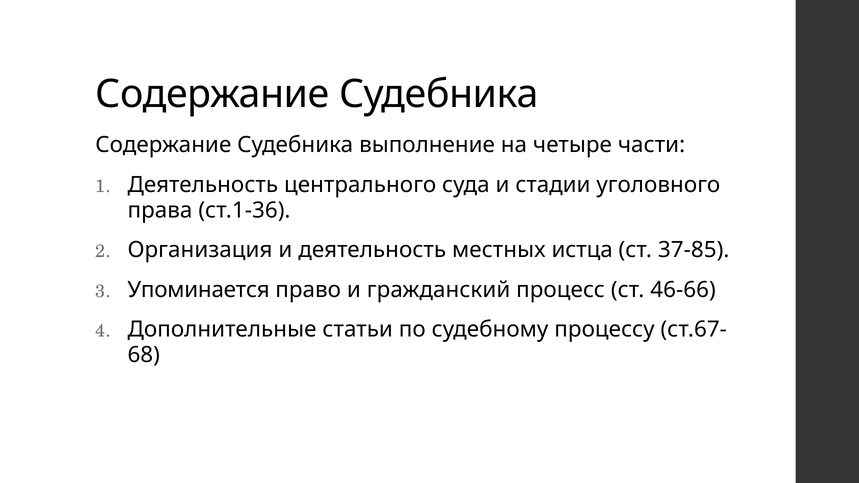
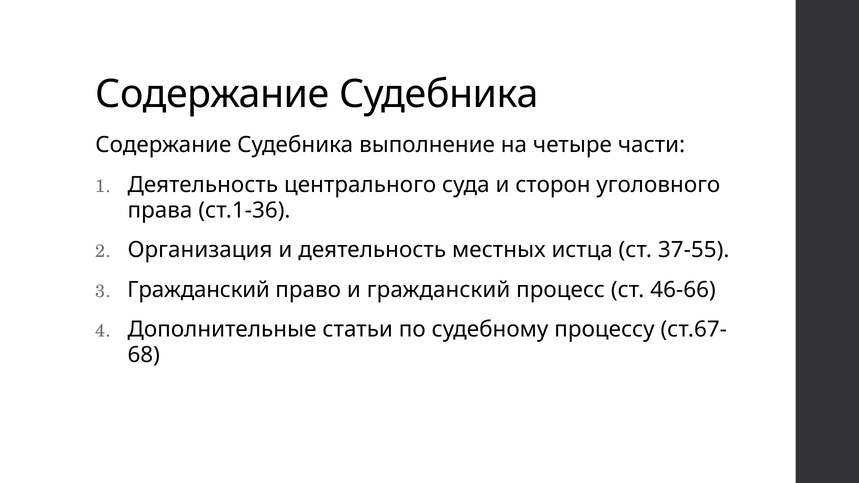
стадии: стадии -> сторон
37-85: 37-85 -> 37-55
Упоминается at (199, 290): Упоминается -> Гражданский
